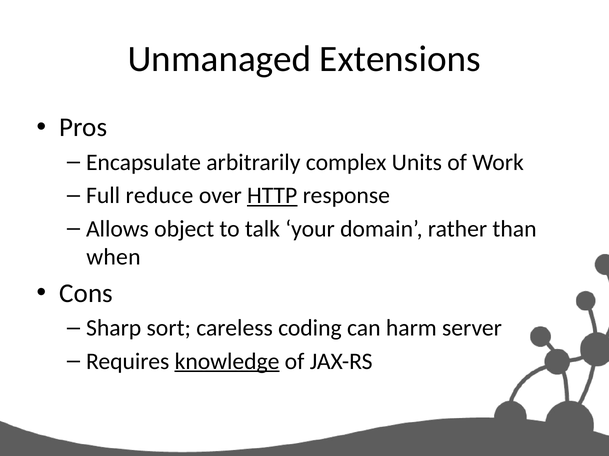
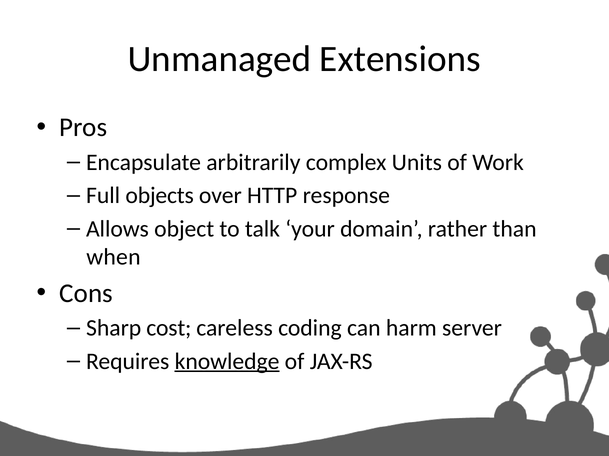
reduce: reduce -> objects
HTTP underline: present -> none
sort: sort -> cost
